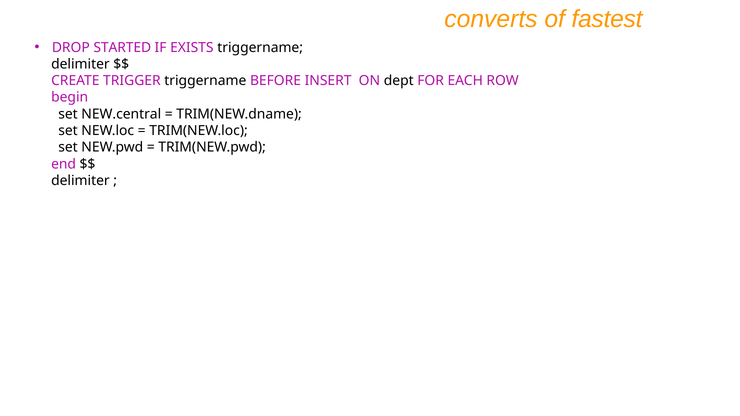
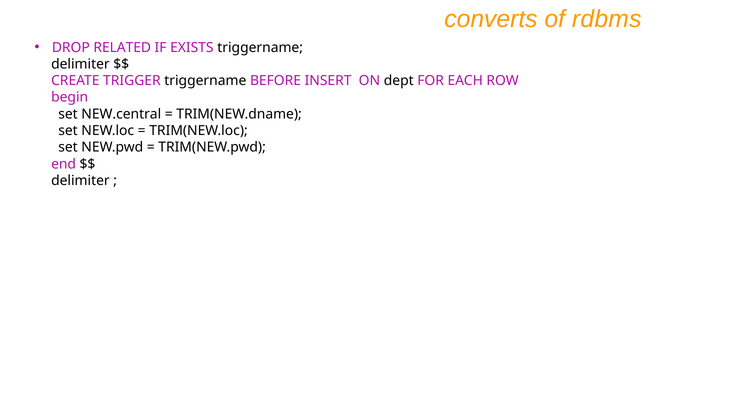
fastest: fastest -> rdbms
STARTED: STARTED -> RELATED
